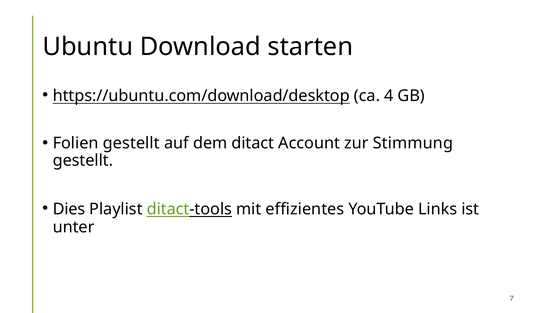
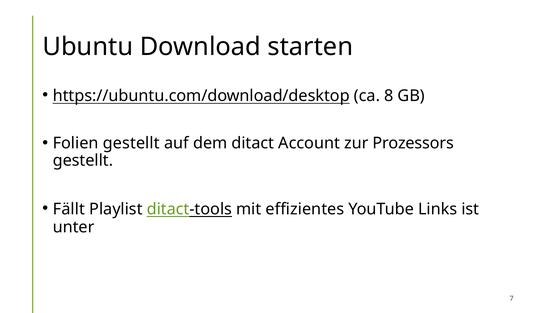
4: 4 -> 8
Stimmung: Stimmung -> Prozessors
Dies: Dies -> Fällt
